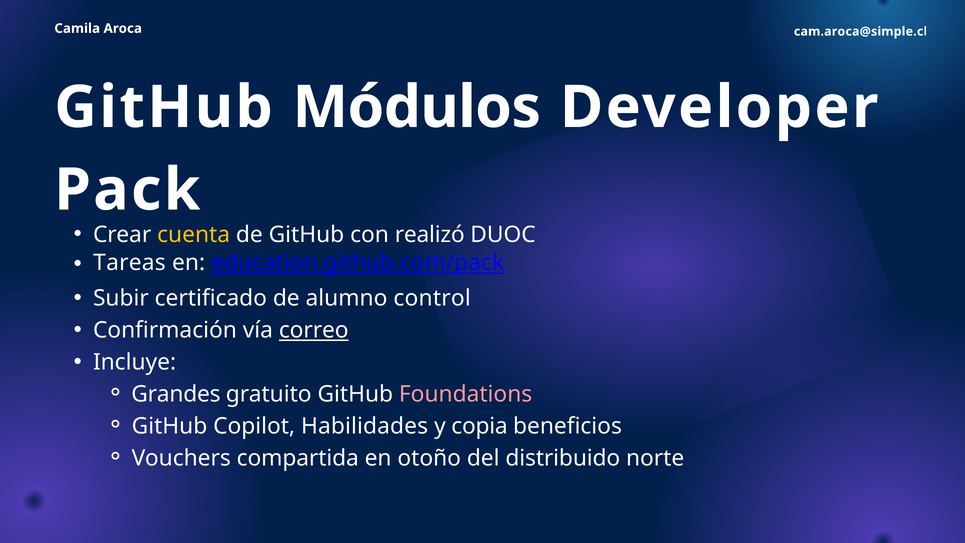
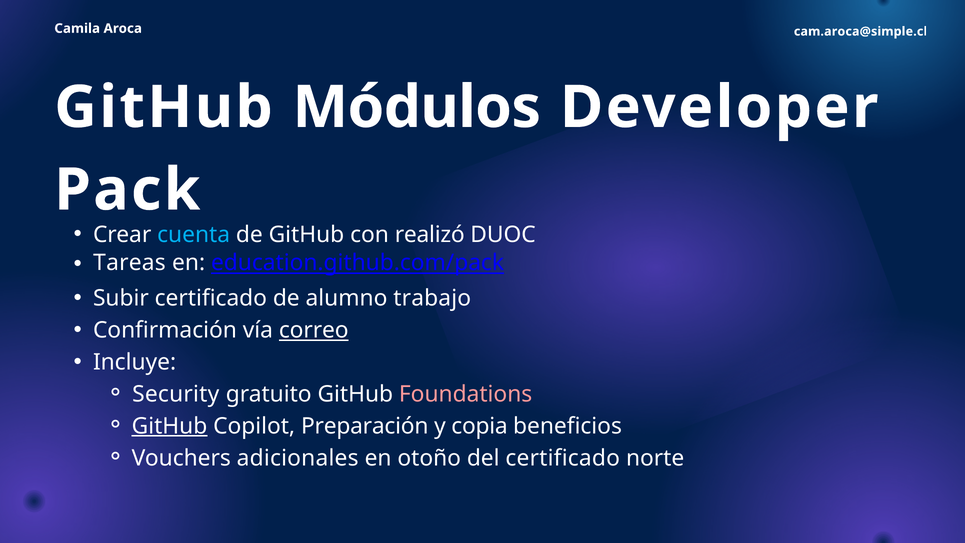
cuenta colour: yellow -> light blue
control: control -> trabajo
Grandes: Grandes -> Security
GitHub at (170, 426) underline: none -> present
Habilidades: Habilidades -> Preparación
compartida: compartida -> adicionales
del distribuido: distribuido -> certificado
